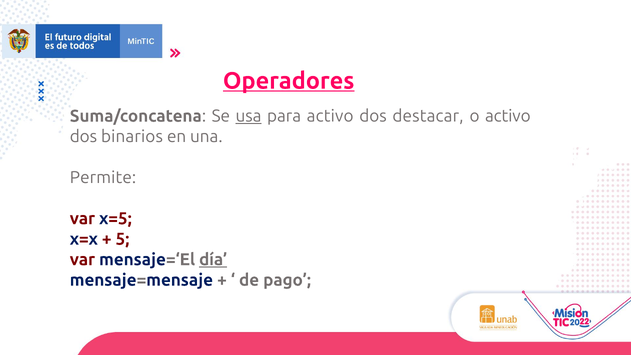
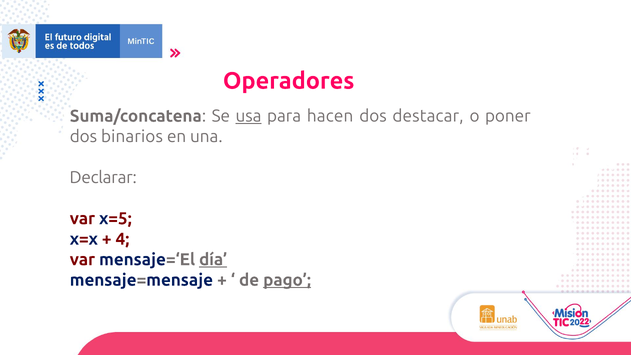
Operadores underline: present -> none
para activo: activo -> hacen
o activo: activo -> poner
Permite: Permite -> Declarar
5: 5 -> 4
pago underline: none -> present
